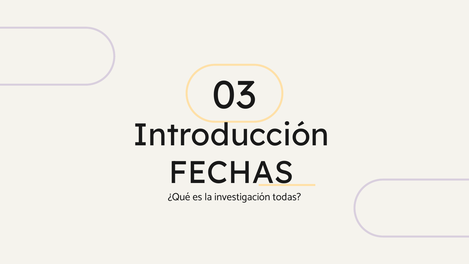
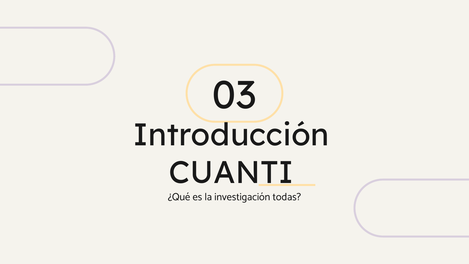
FECHAS: FECHAS -> CUANTI
